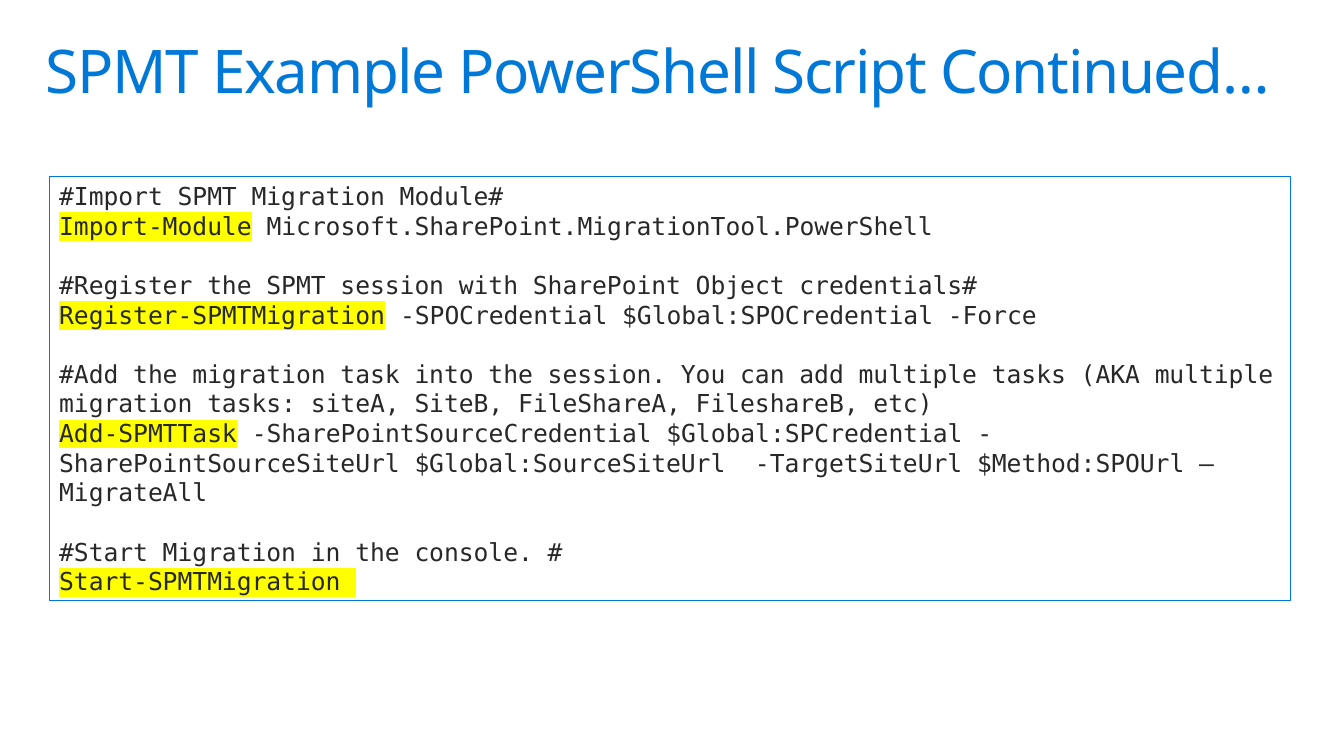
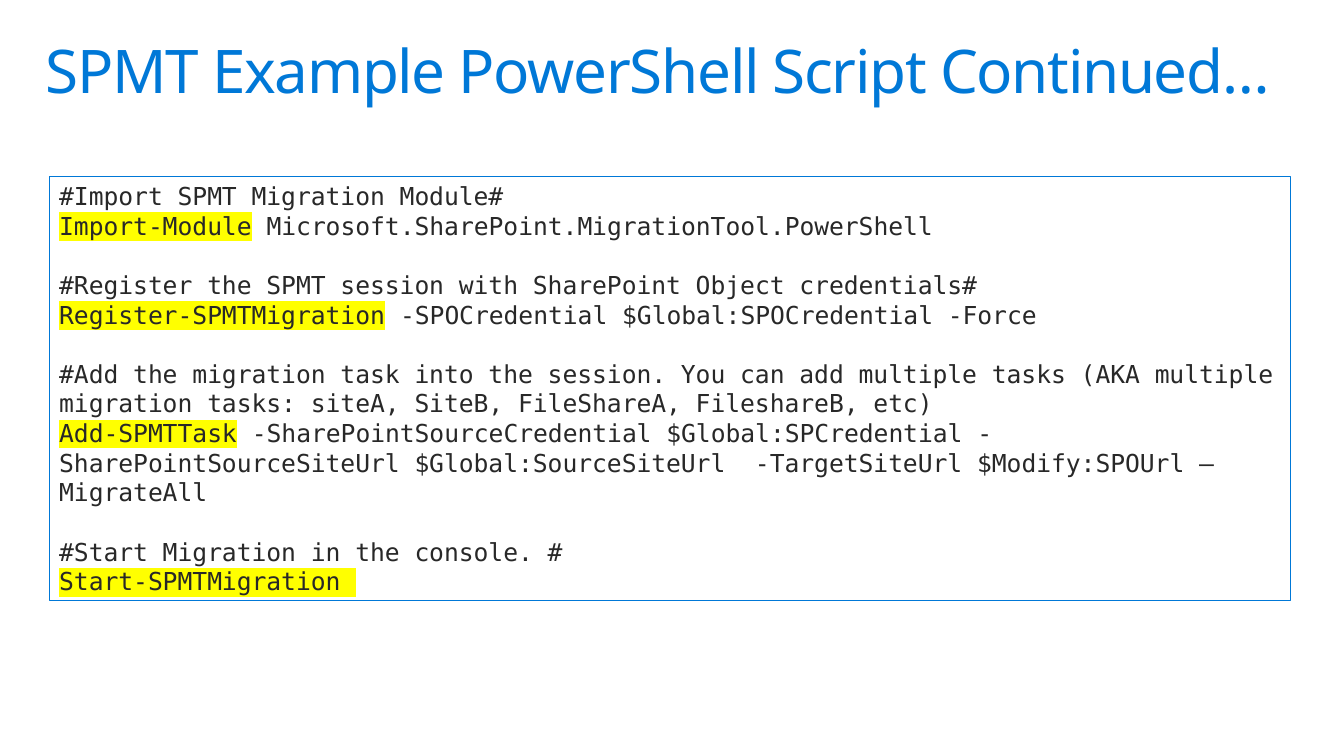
$Method:SPOUrl: $Method:SPOUrl -> $Modify:SPOUrl
